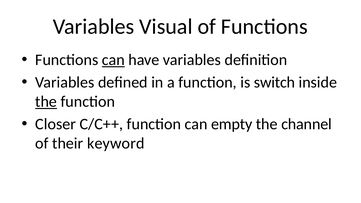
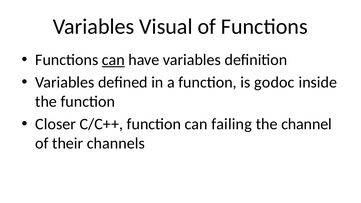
switch: switch -> godoc
the at (46, 102) underline: present -> none
empty: empty -> failing
keyword: keyword -> channels
